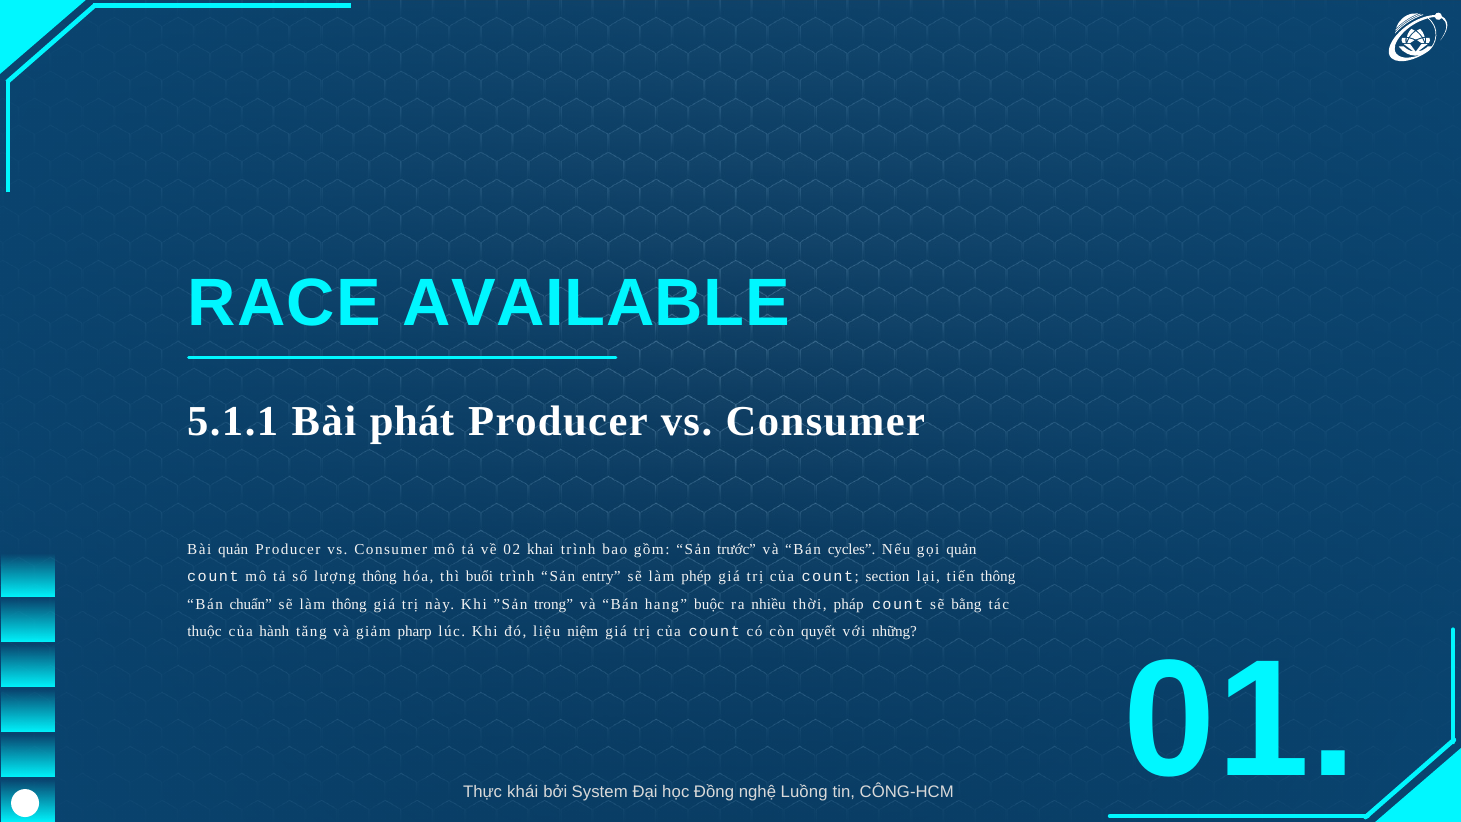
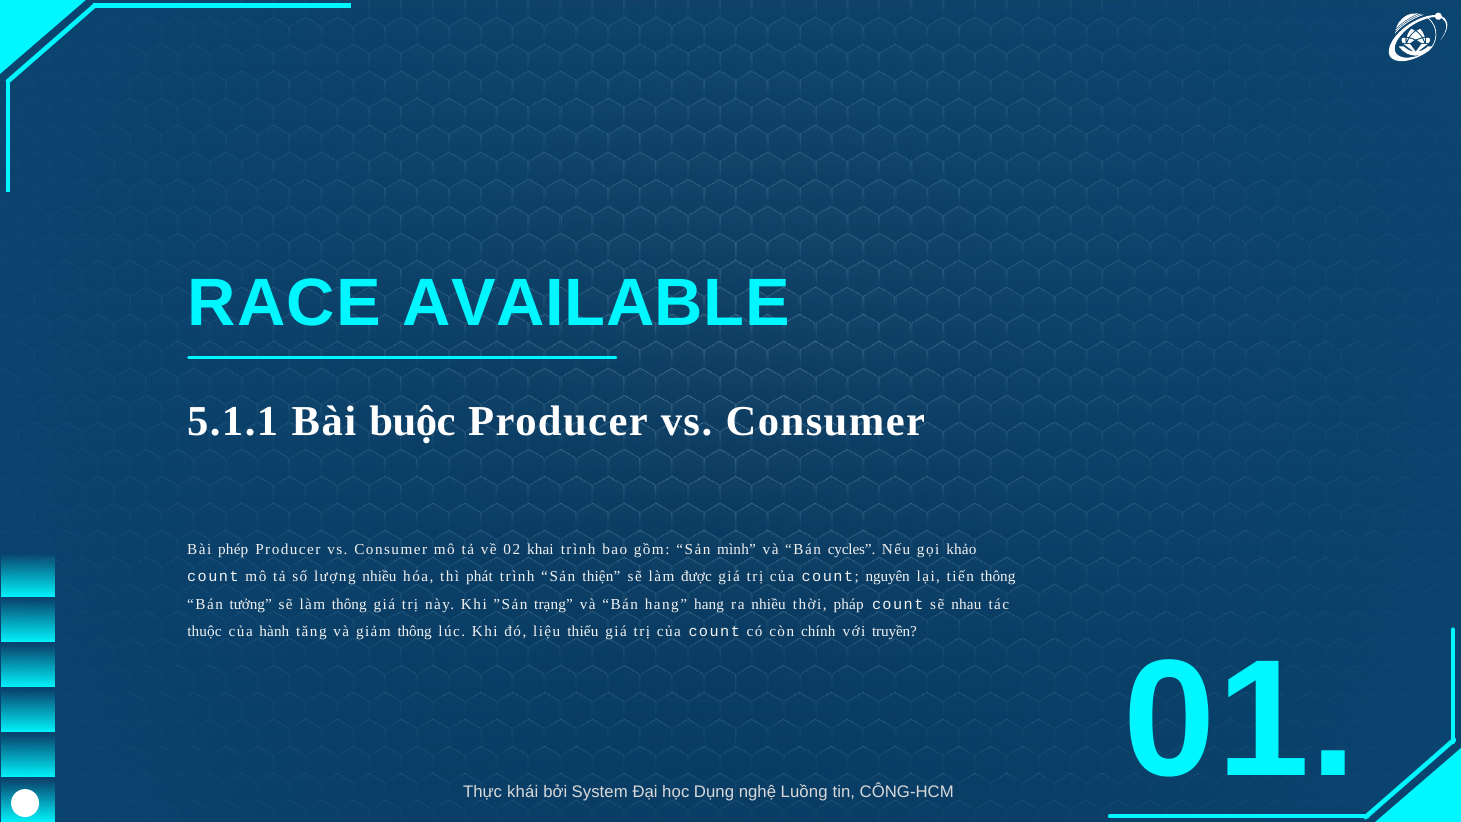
phát: phát -> buộc
Bài quản: quản -> phép
trước: trước -> mình
gọi quản: quản -> khảo
lượng thông: thông -> nhiều
buổi: buổi -> phát
entry: entry -> thiện
phép: phép -> được
section: section -> nguyên
chuẩn: chuẩn -> tưởng
trong: trong -> trạng
hang buộc: buộc -> hang
bằng: bằng -> nhau
giảm pharp: pharp -> thông
niệm: niệm -> thiếu
quyết: quyết -> chính
những: những -> truyền
Đồng: Đồng -> Dụng
